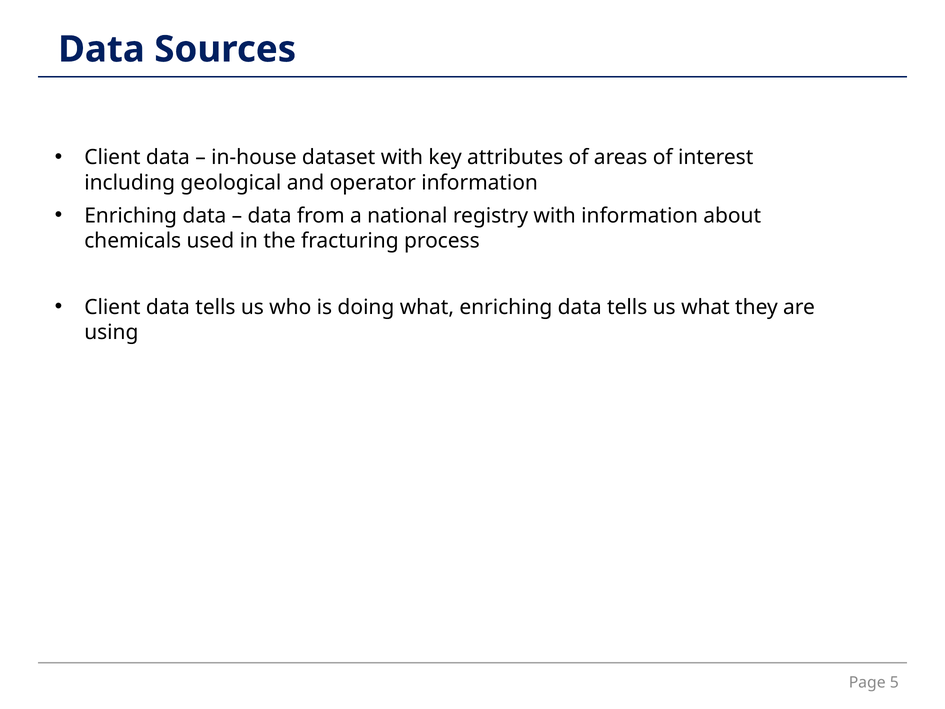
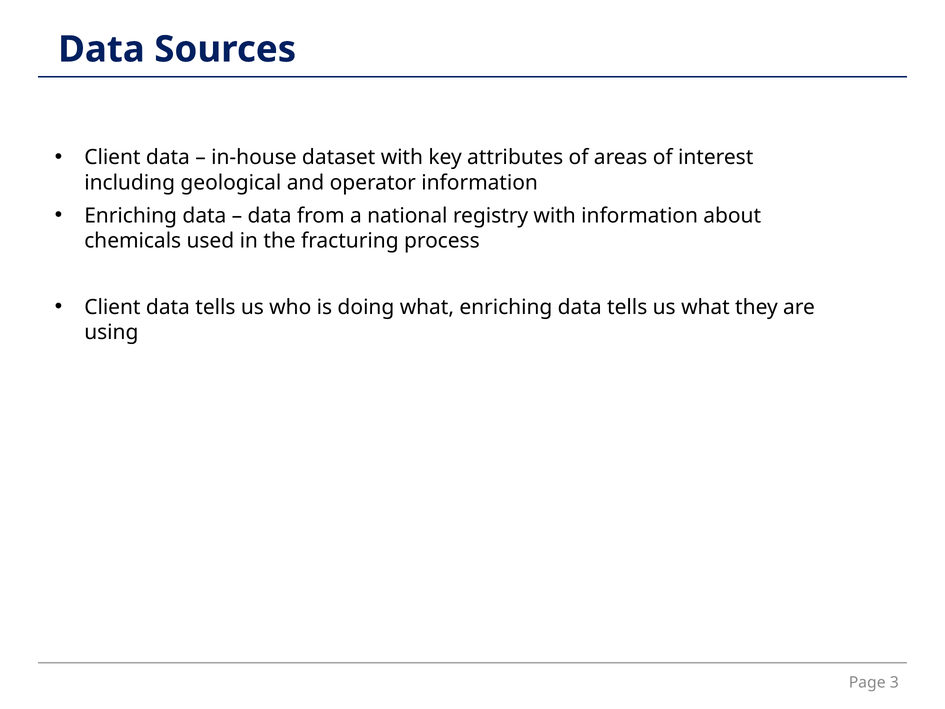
5: 5 -> 3
